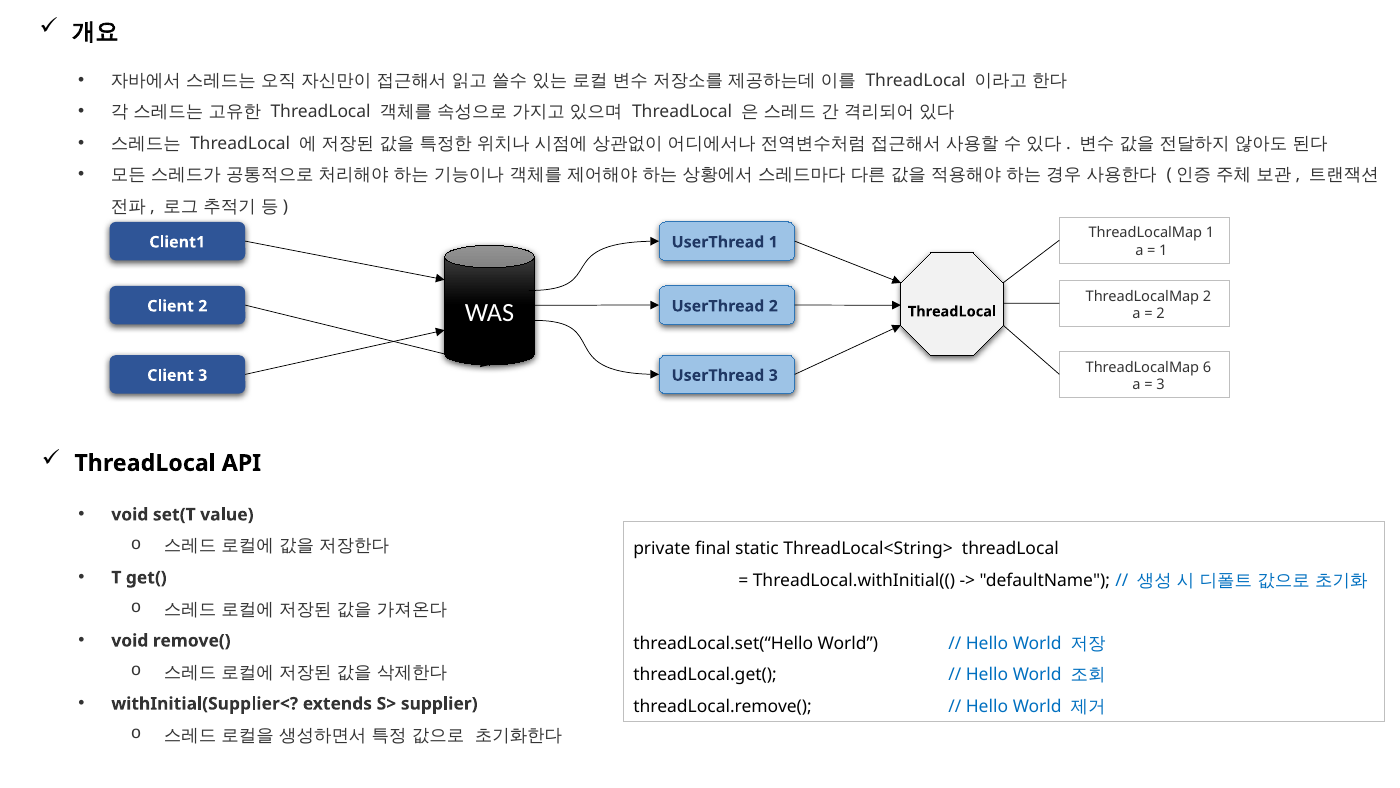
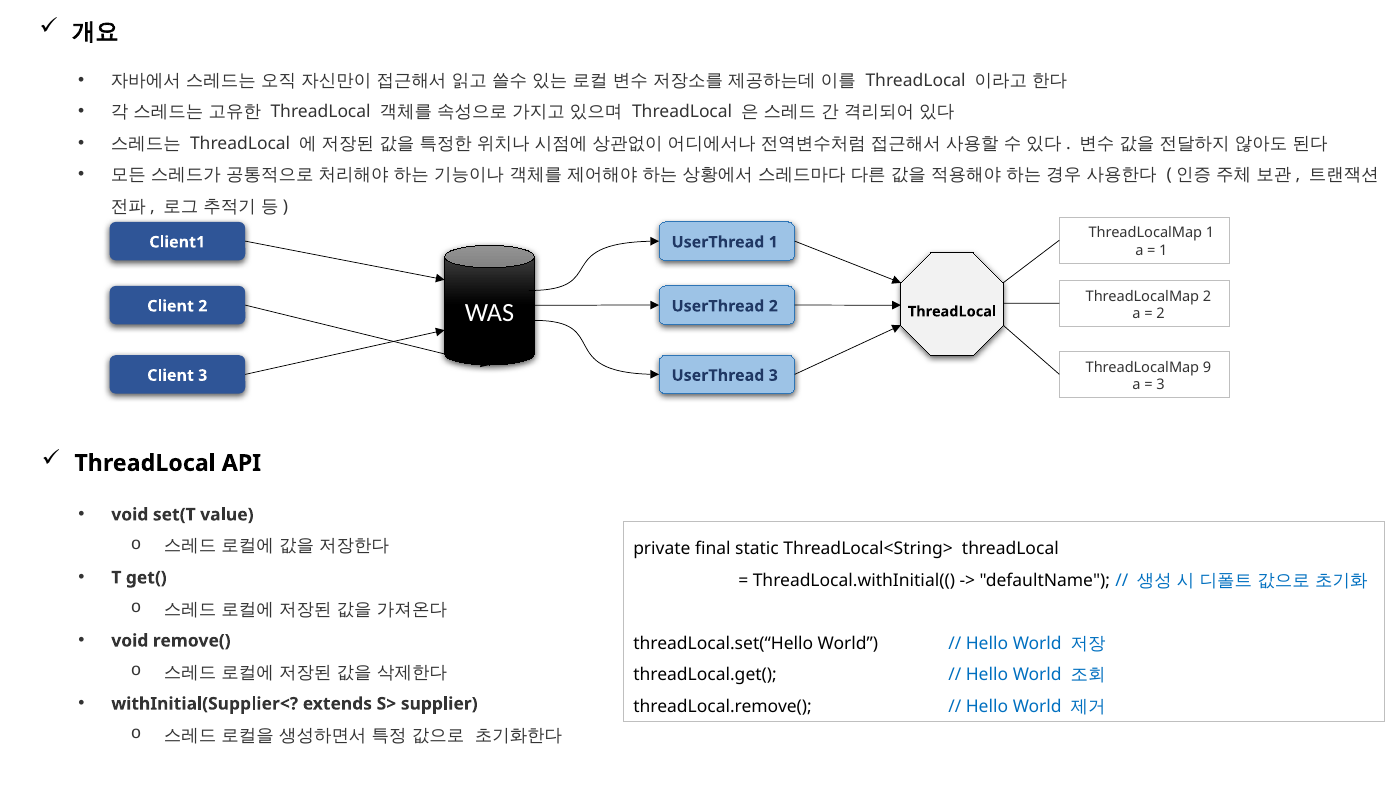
6: 6 -> 9
